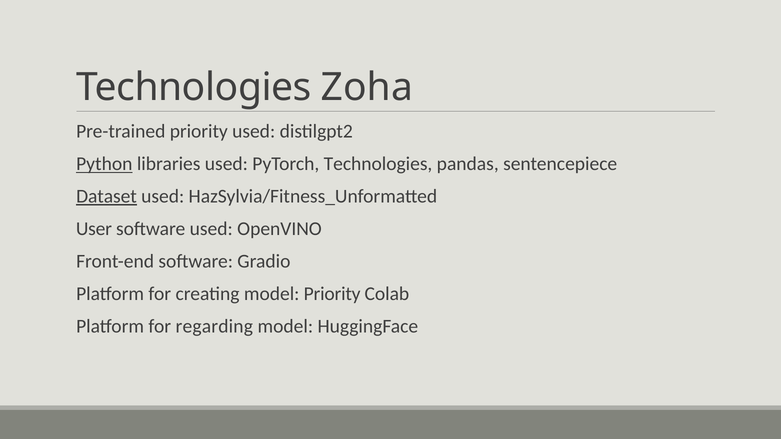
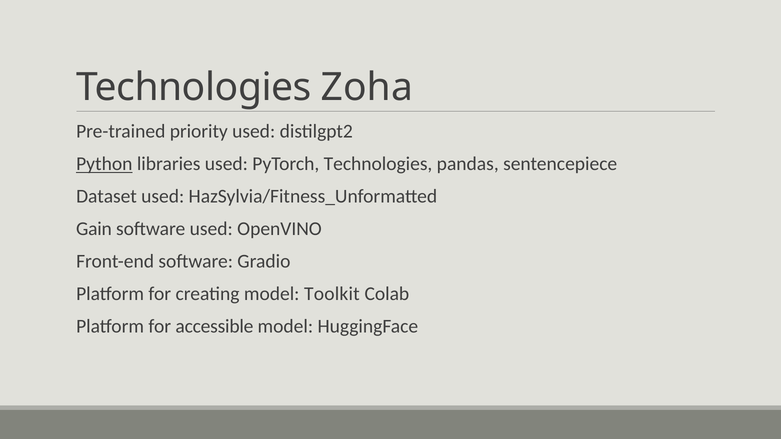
Dataset underline: present -> none
User: User -> Gain
model Priority: Priority -> Toolkit
regarding: regarding -> accessible
